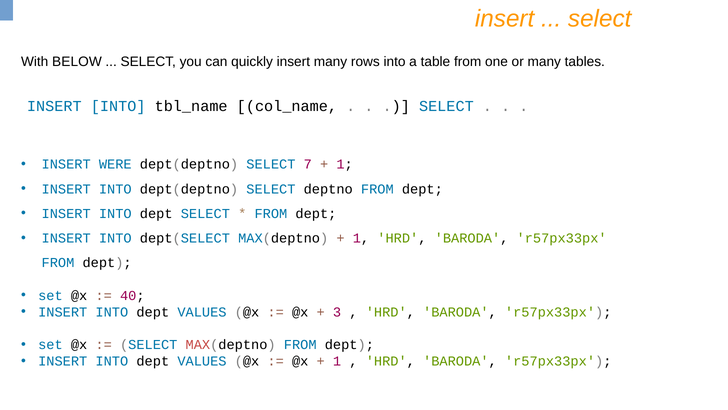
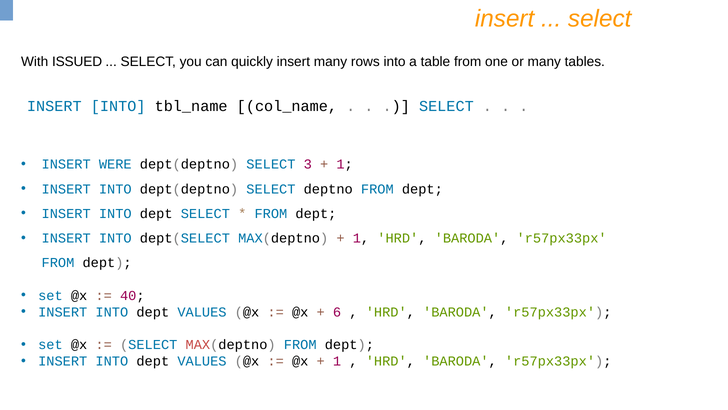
BELOW: BELOW -> ISSUED
7: 7 -> 3
3: 3 -> 6
